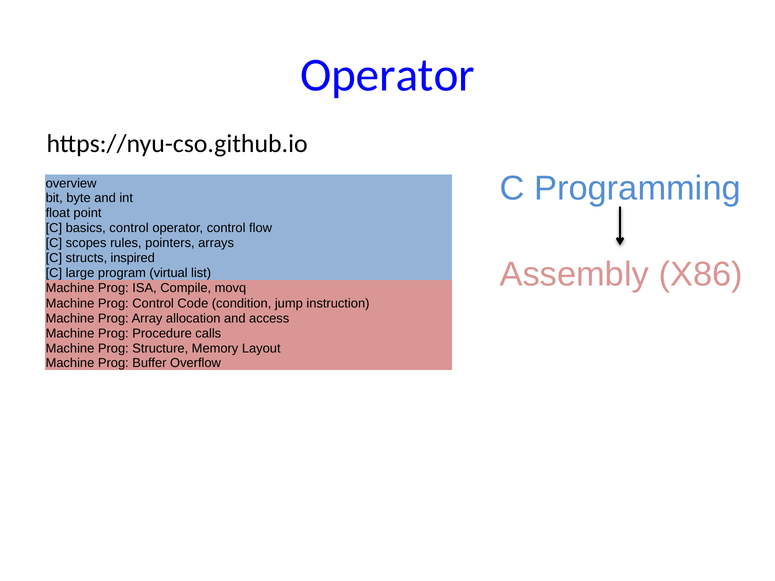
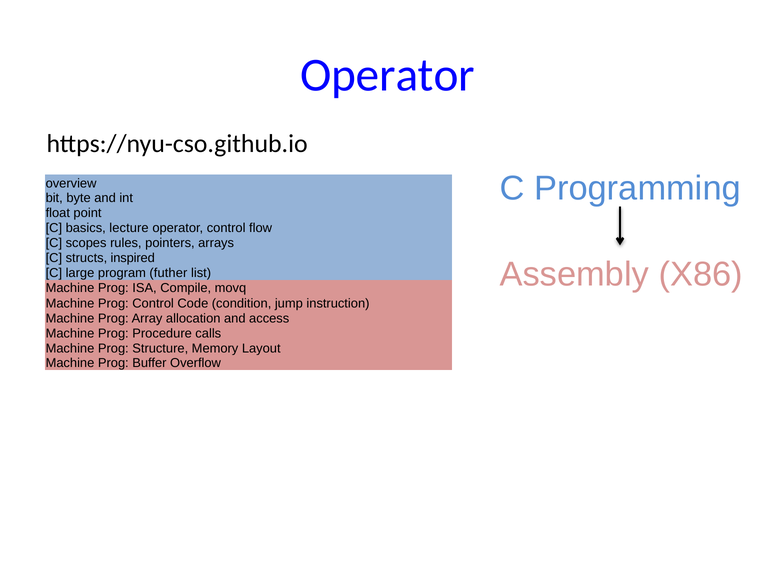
basics control: control -> lecture
virtual: virtual -> futher
